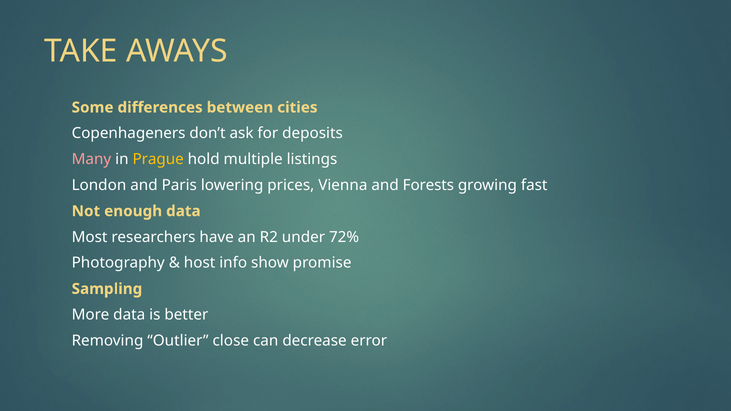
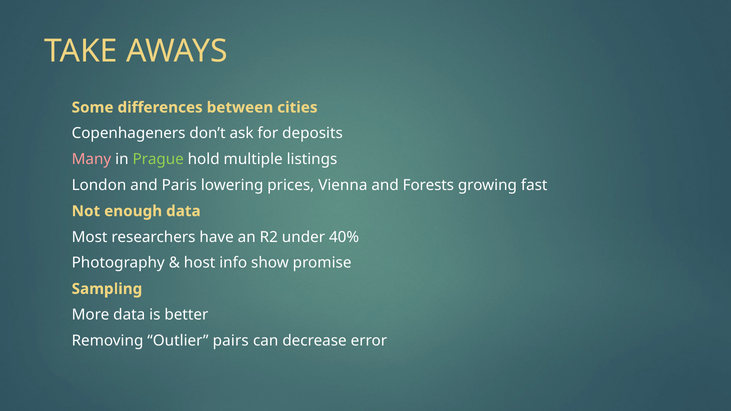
Prague colour: yellow -> light green
72%: 72% -> 40%
close: close -> pairs
